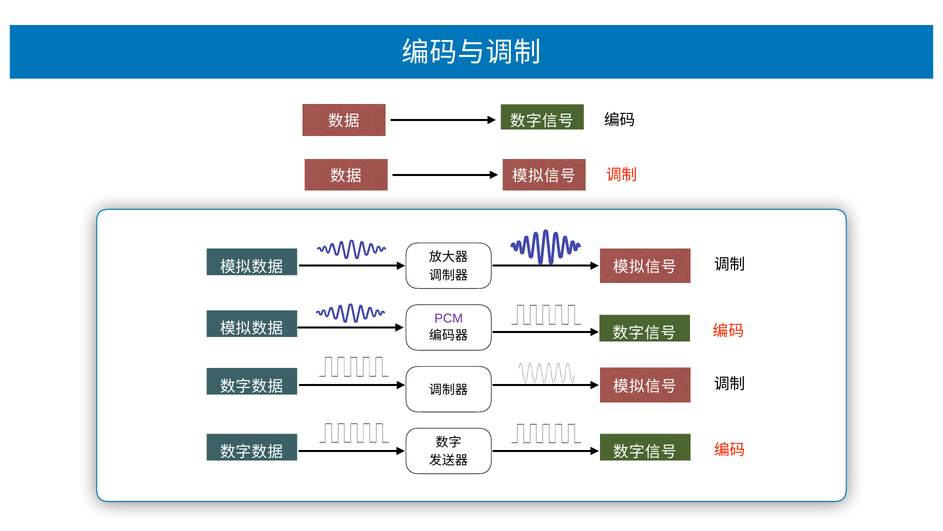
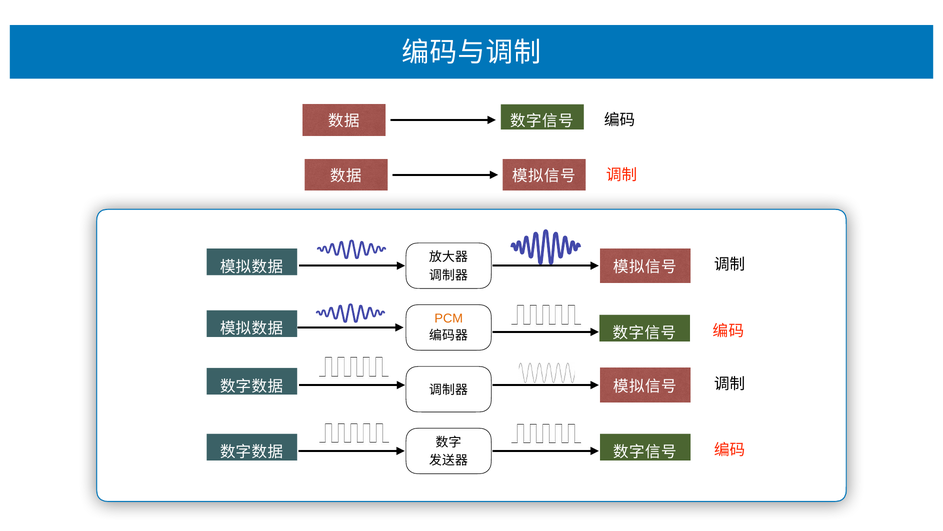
PCM colour: purple -> orange
